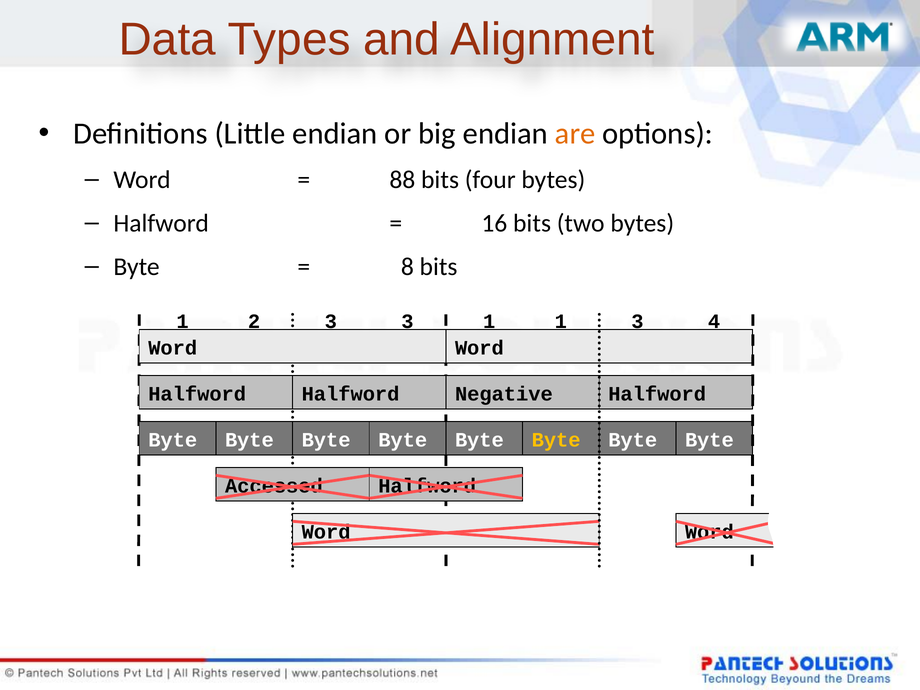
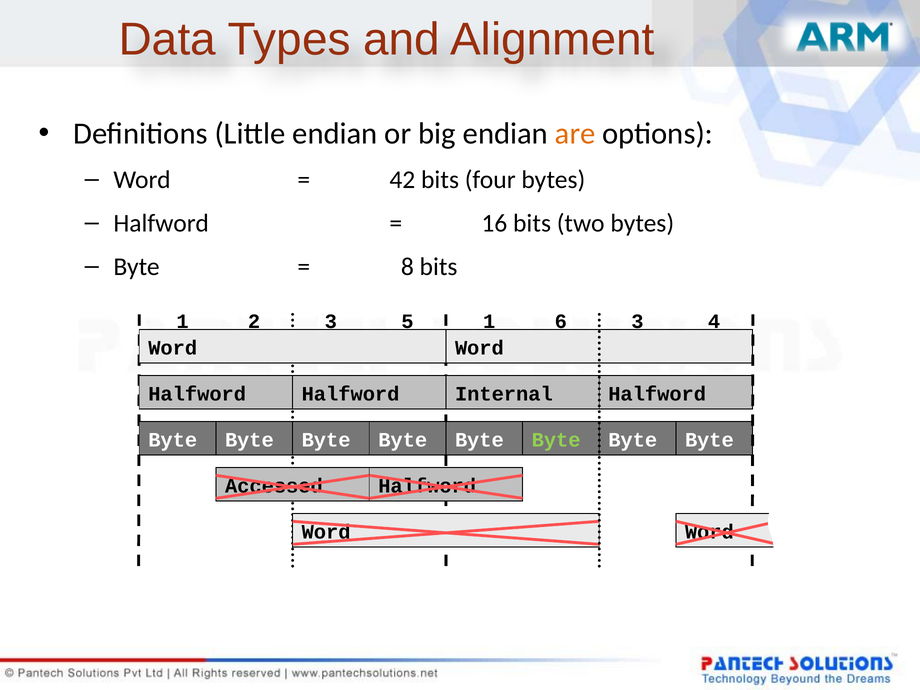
88: 88 -> 42
3 3: 3 -> 5
1 1: 1 -> 6
Negative: Negative -> Internal
Byte at (556, 440) colour: yellow -> light green
